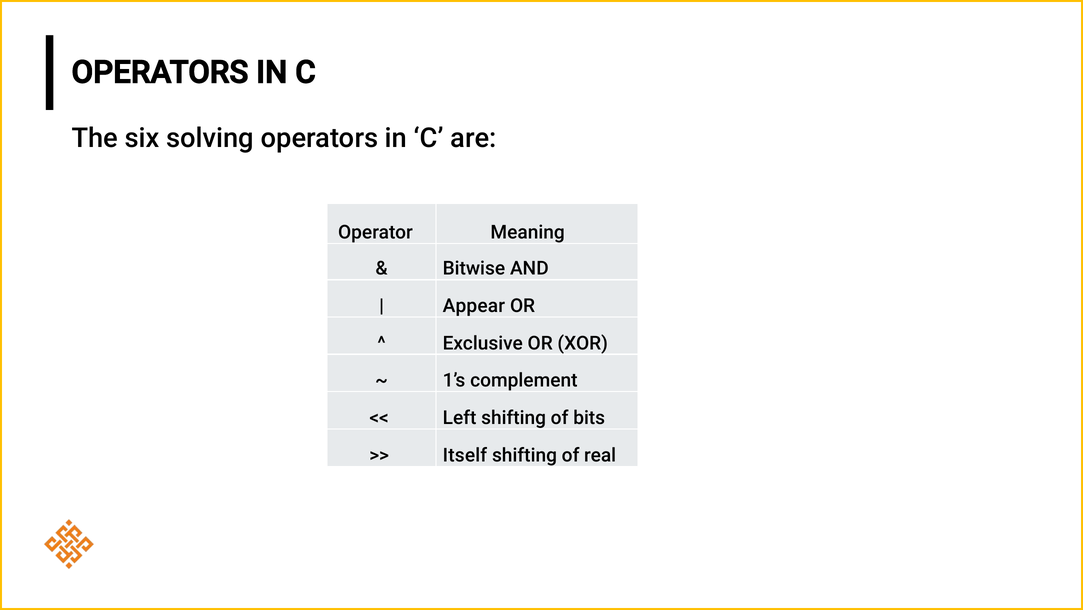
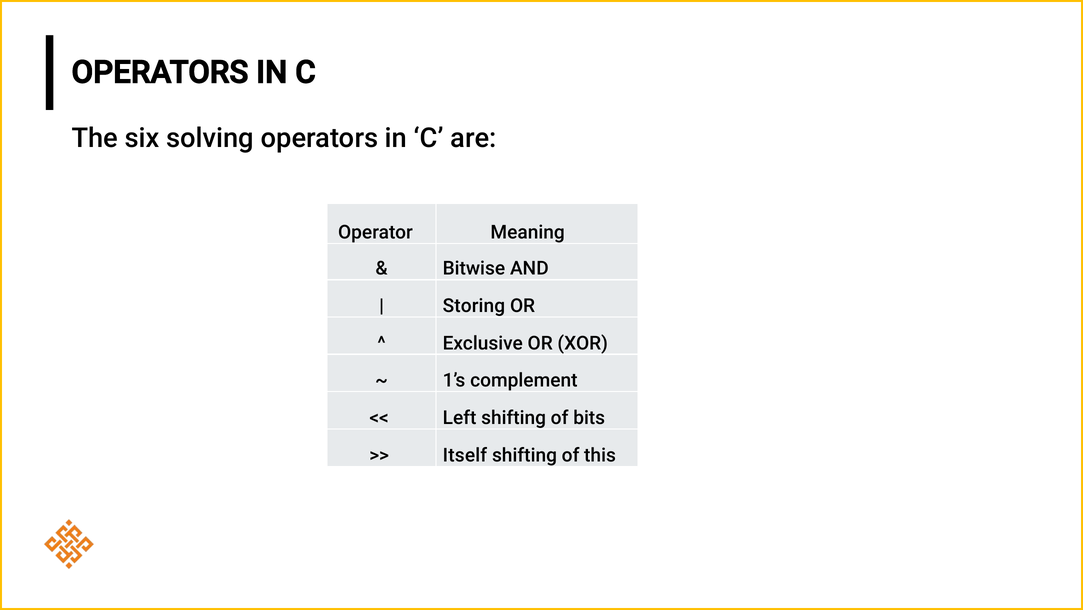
Appear: Appear -> Storing
real: real -> this
